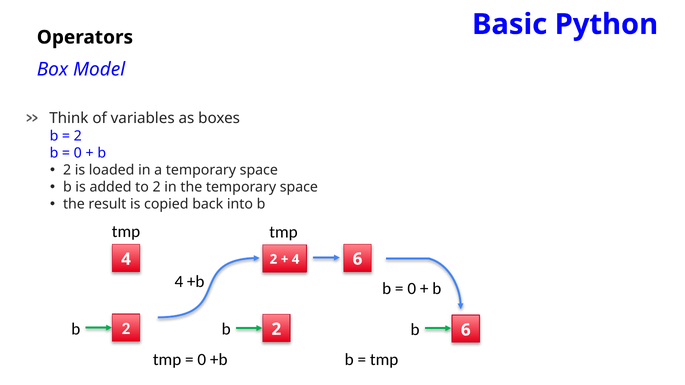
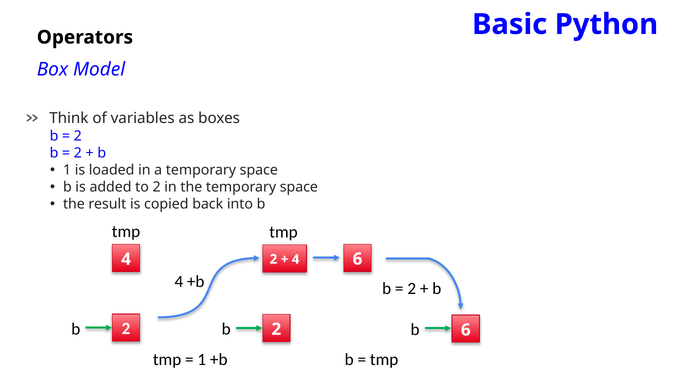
0 at (78, 153): 0 -> 2
2 at (67, 170): 2 -> 1
0 at (412, 289): 0 -> 2
0 at (202, 360): 0 -> 1
